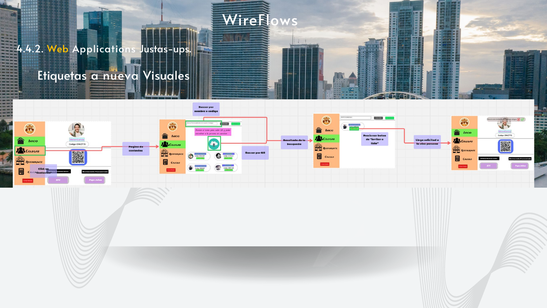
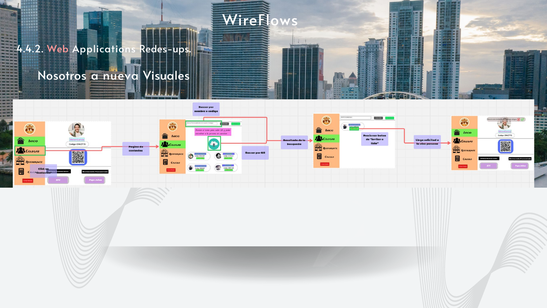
Web colour: yellow -> pink
Justas-ups: Justas-ups -> Redes-ups
Etiquetas: Etiquetas -> Nosotros
